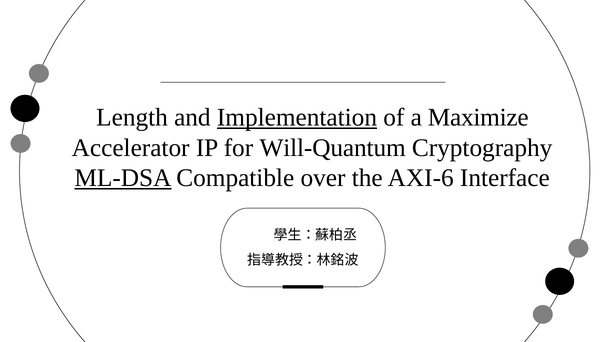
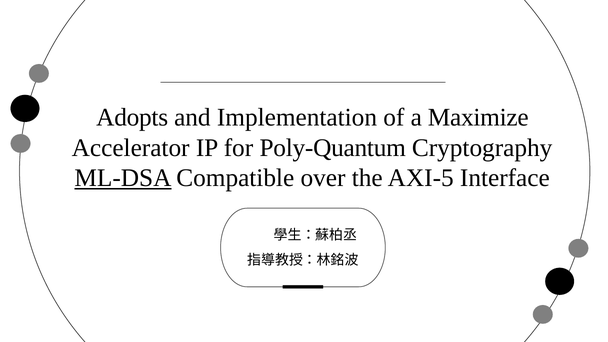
Length: Length -> Adopts
Implementation underline: present -> none
Will-Quantum: Will-Quantum -> Poly-Quantum
AXI-6: AXI-6 -> AXI-5
